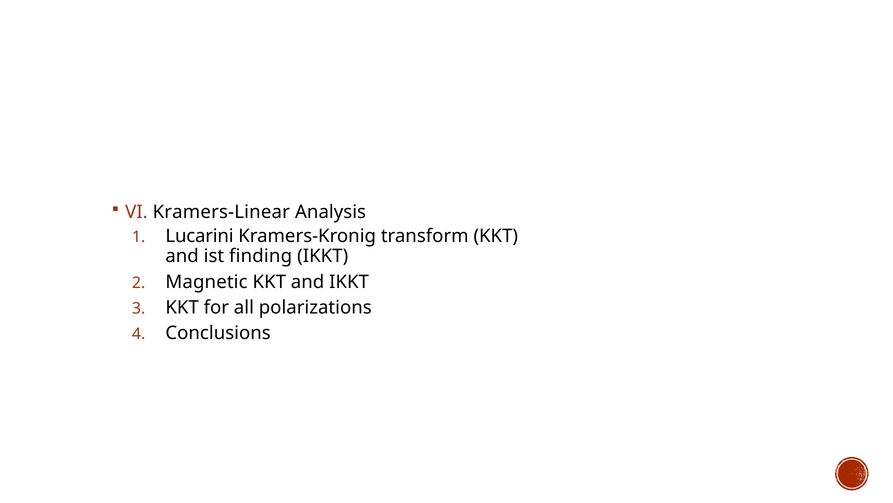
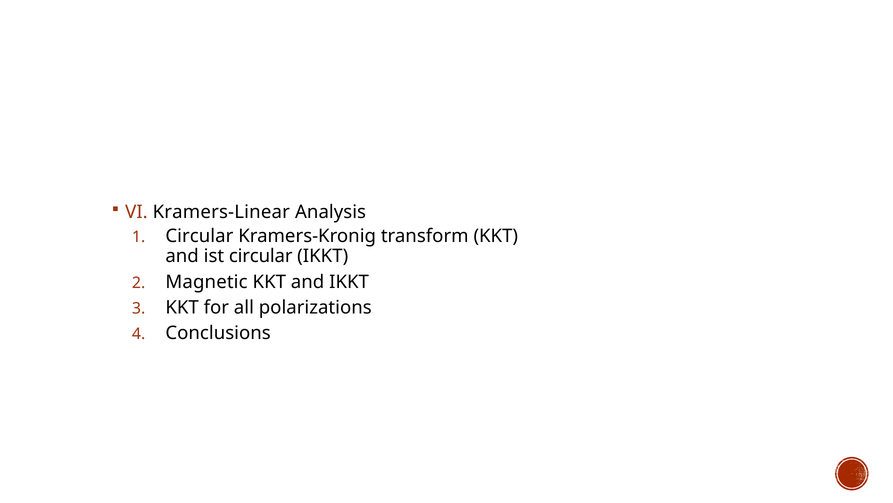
Lucarini at (200, 236): Lucarini -> Circular
ist finding: finding -> circular
